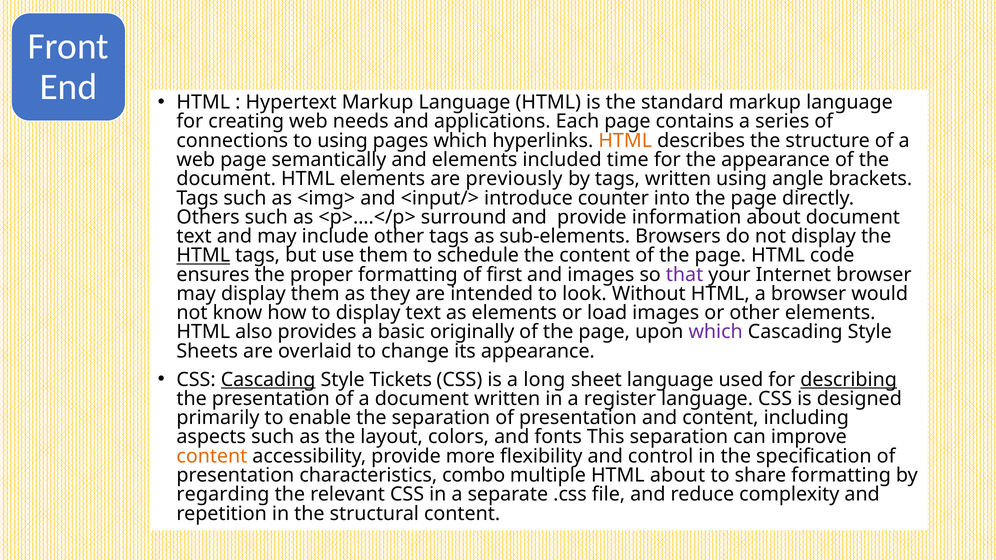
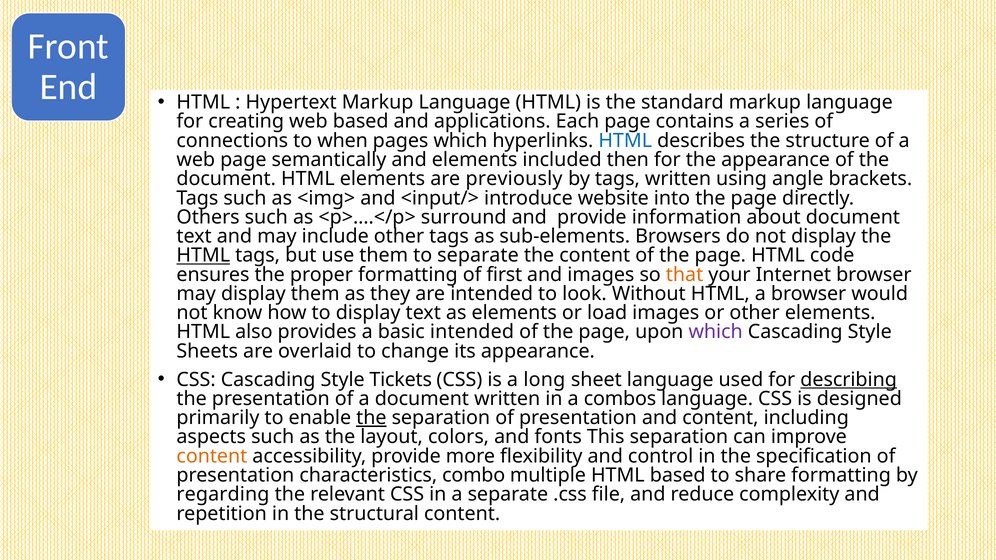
web needs: needs -> based
to using: using -> when
HTML at (625, 141) colour: orange -> blue
time: time -> then
counter: counter -> website
to schedule: schedule -> separate
that colour: purple -> orange
basic originally: originally -> intended
Cascading at (268, 380) underline: present -> none
register: register -> combos
the at (371, 418) underline: none -> present
HTML about: about -> based
